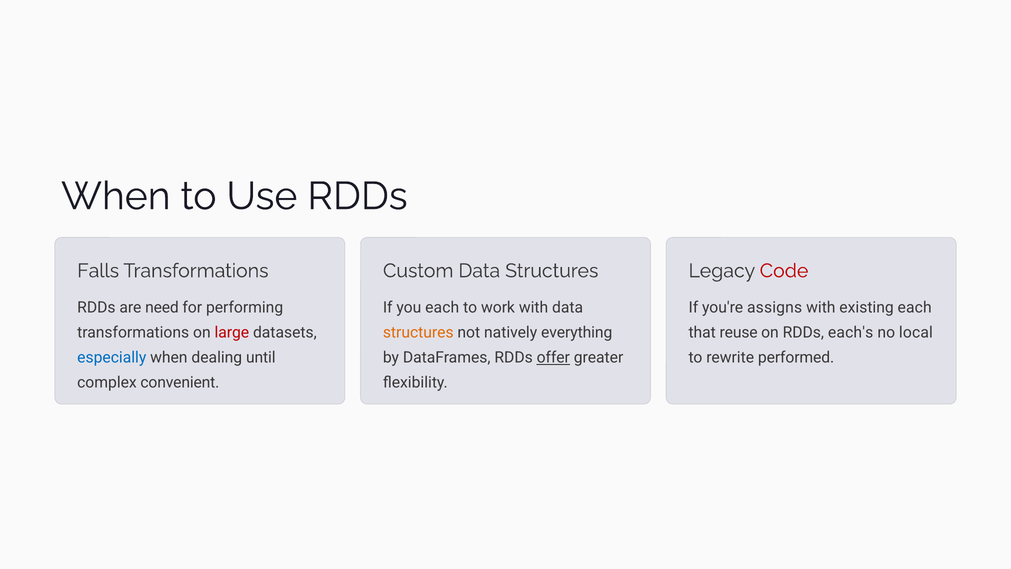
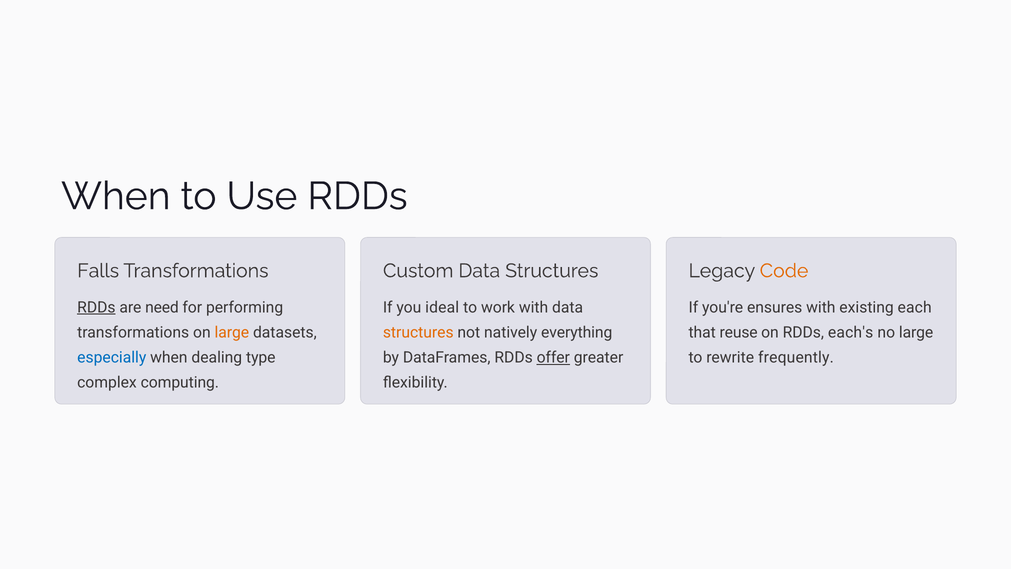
Code colour: red -> orange
RDDs at (96, 307) underline: none -> present
you each: each -> ideal
assigns: assigns -> ensures
large at (232, 332) colour: red -> orange
no local: local -> large
until: until -> type
performed: performed -> frequently
convenient: convenient -> computing
